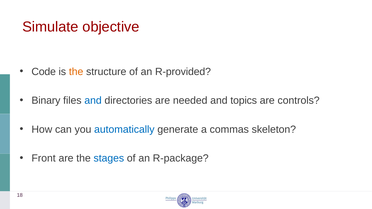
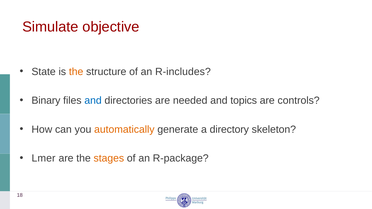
Code: Code -> State
R-provided: R-provided -> R-includes
automatically colour: blue -> orange
commas: commas -> directory
Front: Front -> Lmer
stages colour: blue -> orange
